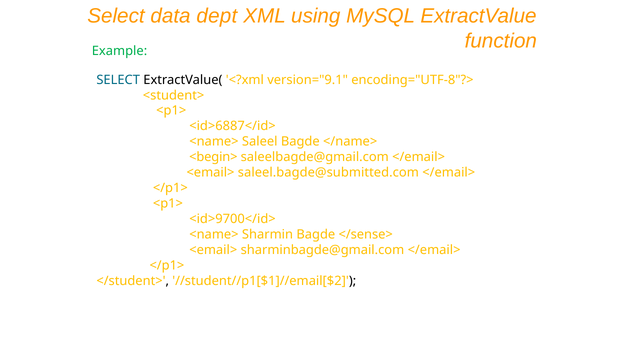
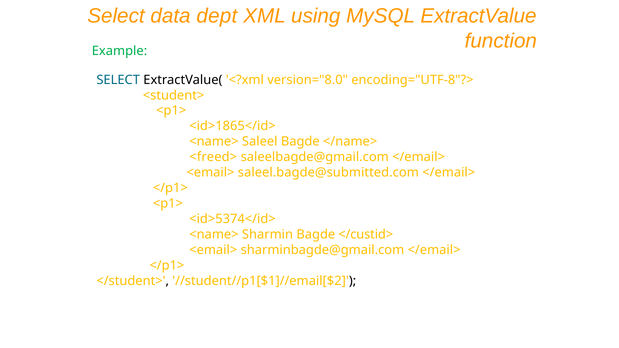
version="9.1: version="9.1 -> version="8.0
<id>6887</id>: <id>6887</id> -> <id>1865</id>
<begin>: <begin> -> <freed>
<id>9700</id>: <id>9700</id> -> <id>5374</id>
</sense>: </sense> -> </custid>
